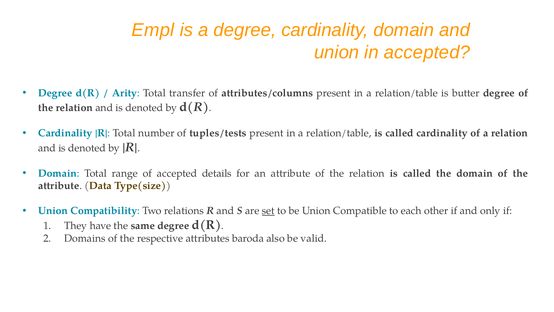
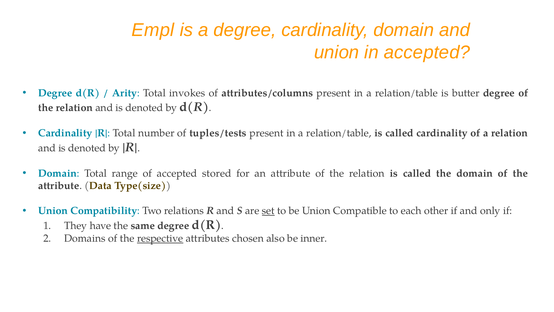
transfer: transfer -> invokes
details: details -> stored
respective underline: none -> present
baroda: baroda -> chosen
valid: valid -> inner
